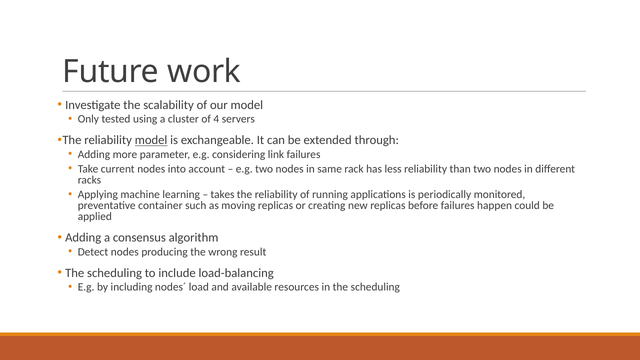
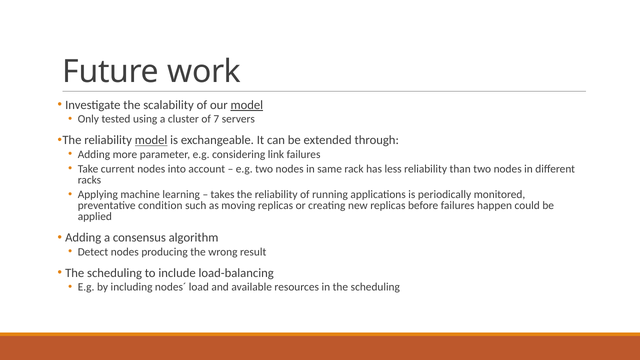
model at (247, 105) underline: none -> present
4: 4 -> 7
container: container -> condition
